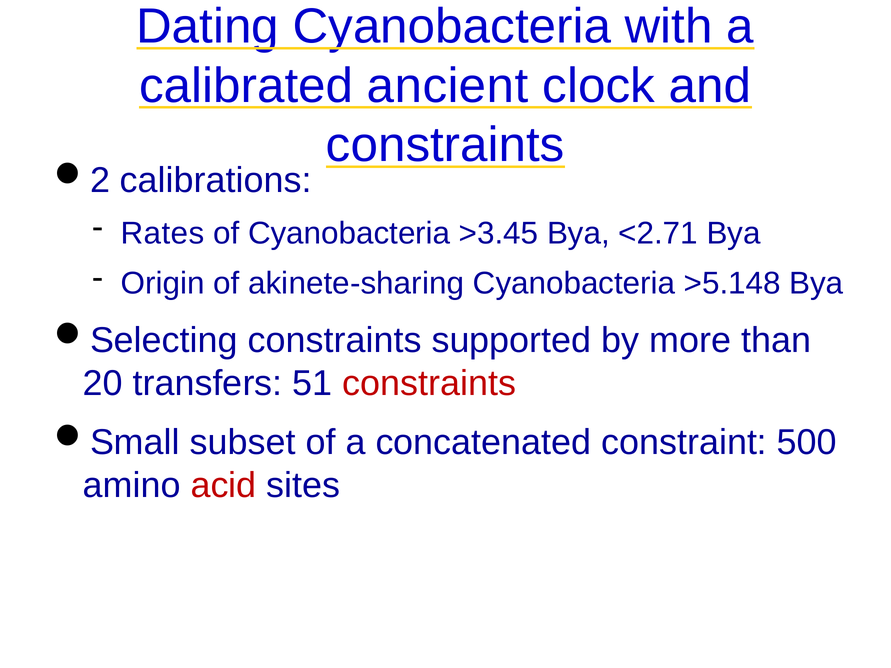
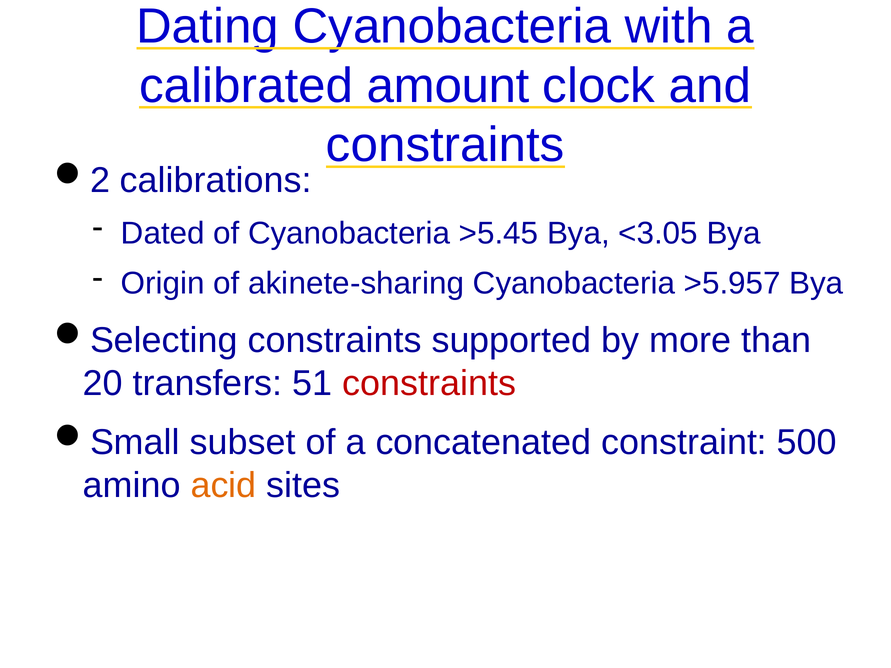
ancient: ancient -> amount
Rates: Rates -> Dated
>3.45: >3.45 -> >5.45
<2.71: <2.71 -> <3.05
>5.148: >5.148 -> >5.957
acid colour: red -> orange
